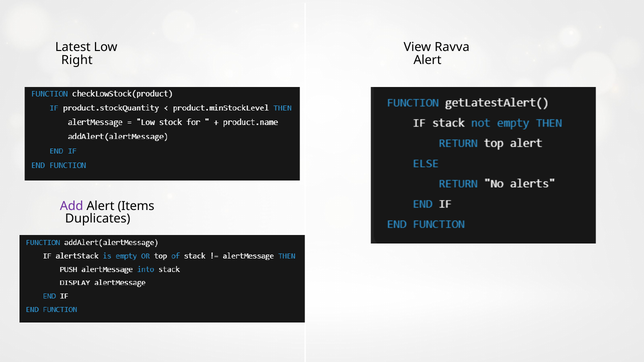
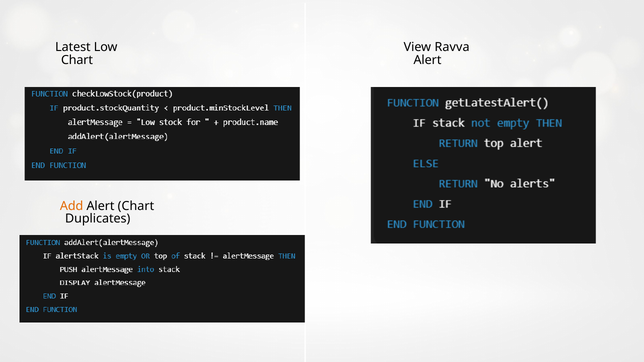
Right at (77, 60): Right -> Chart
Add colour: purple -> orange
Alert Items: Items -> Chart
